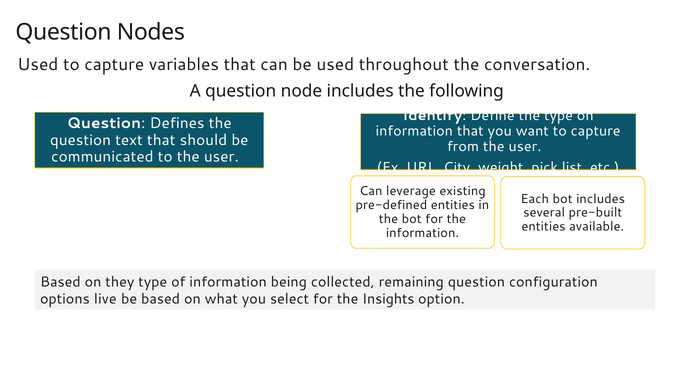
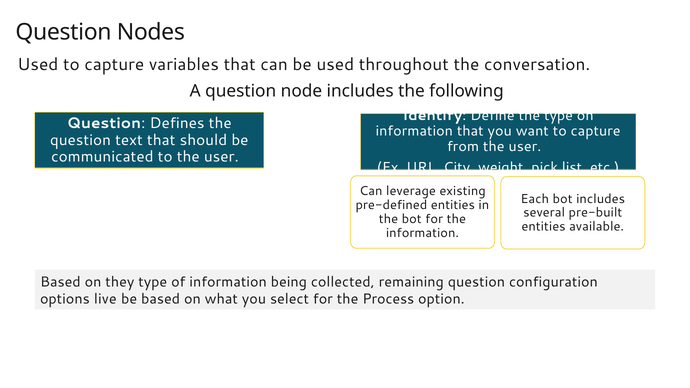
Insights: Insights -> Process
